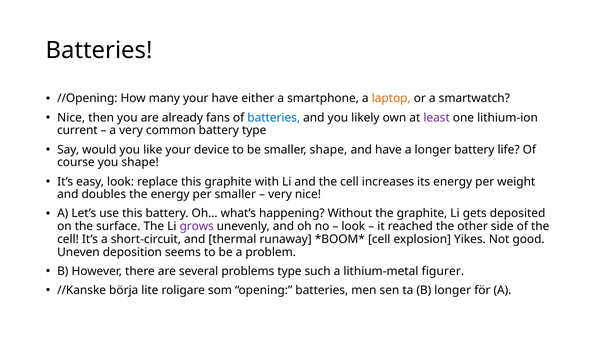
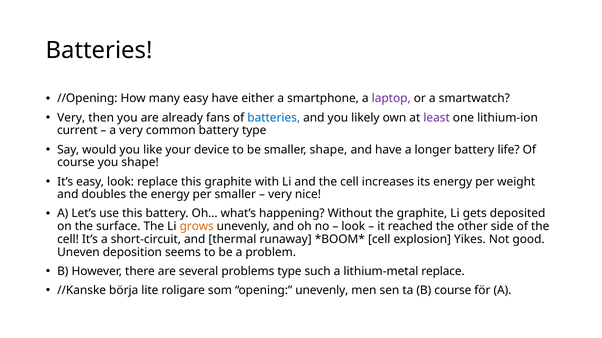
many your: your -> easy
laptop colour: orange -> purple
Nice at (71, 118): Nice -> Very
grows colour: purple -> orange
lithium-metal figurer: figurer -> replace
opening batteries: batteries -> unevenly
B longer: longer -> course
